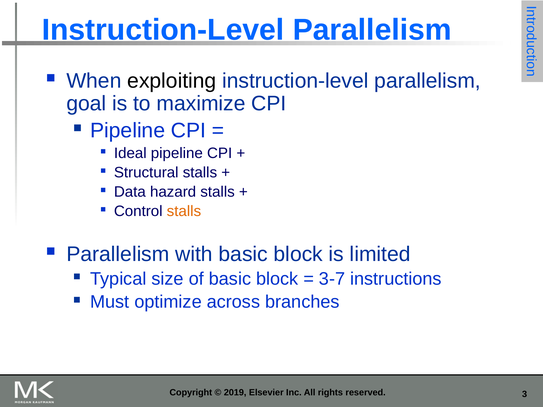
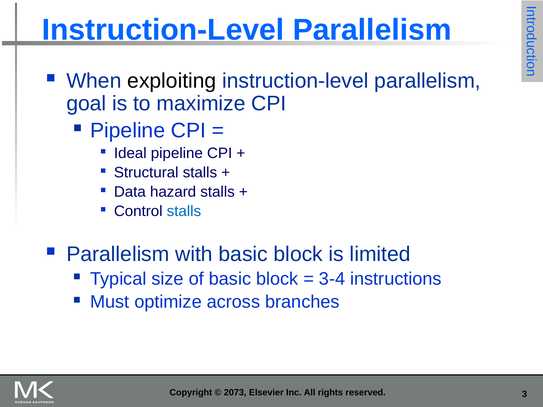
stalls at (184, 211) colour: orange -> blue
3-7: 3-7 -> 3-4
2019: 2019 -> 2073
